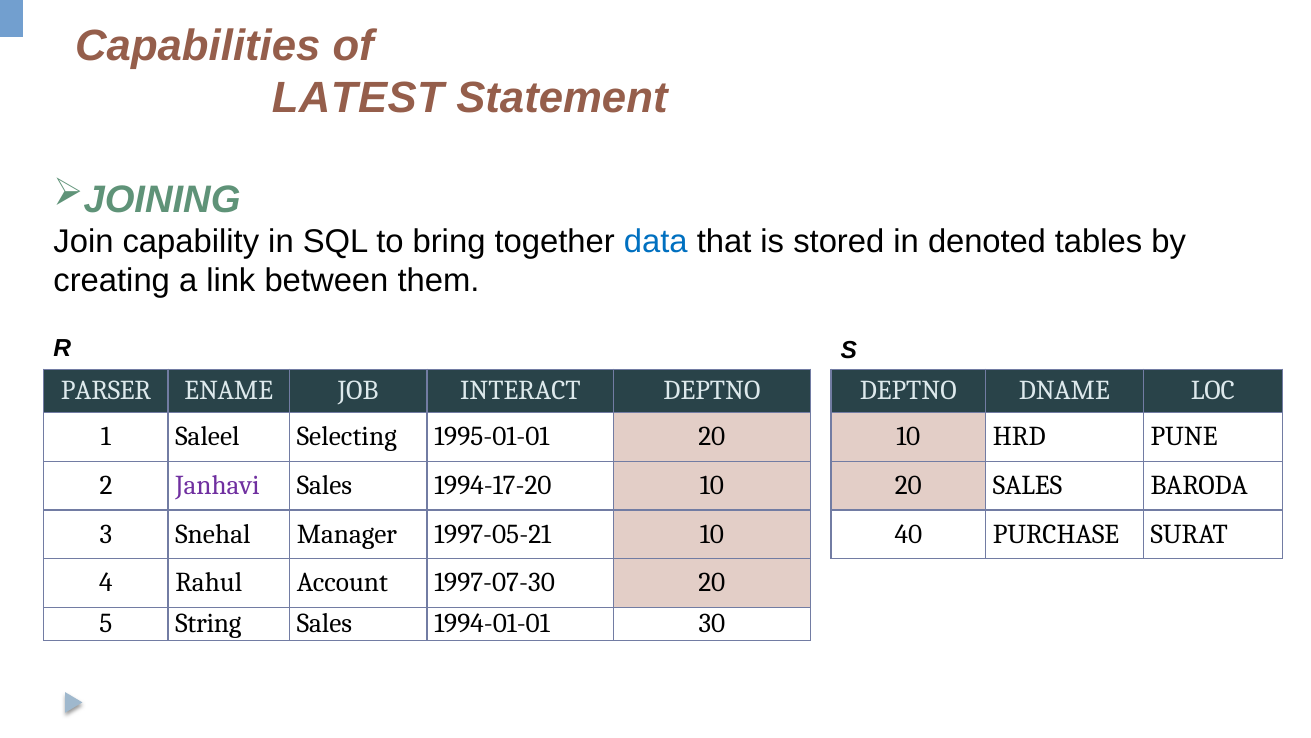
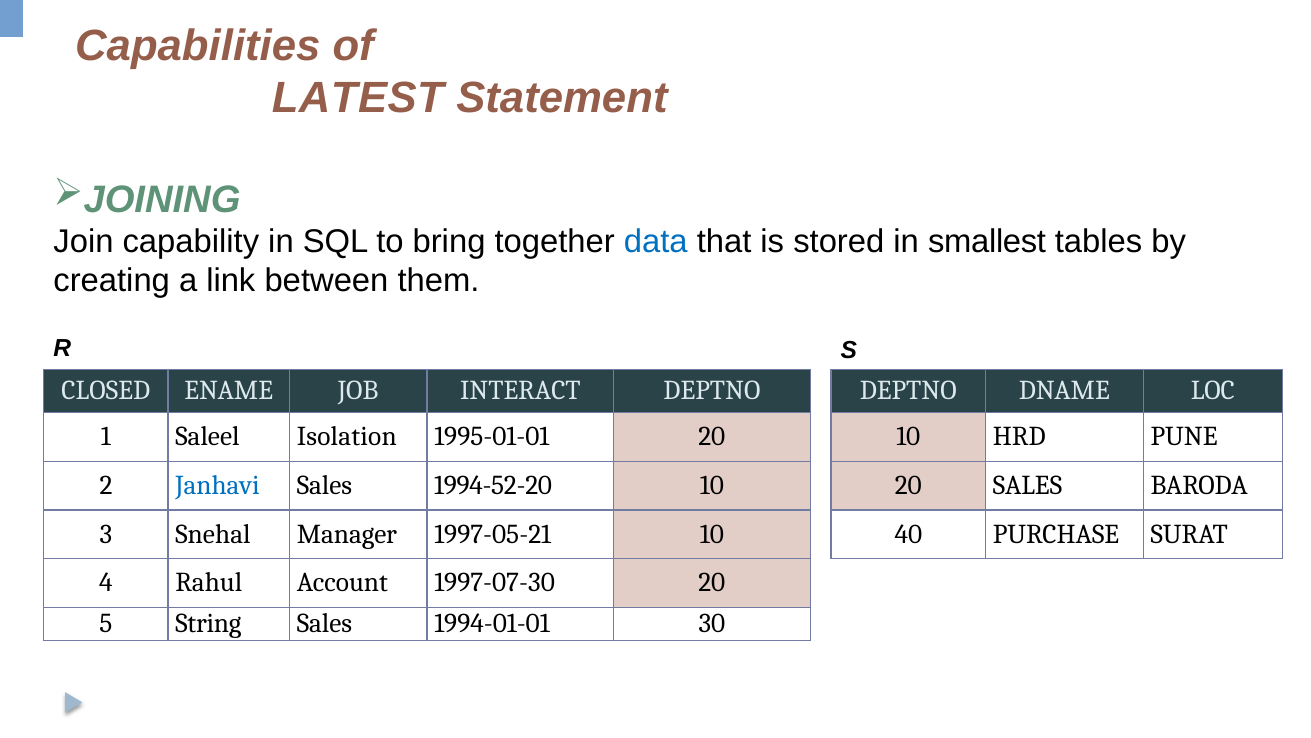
denoted: denoted -> smallest
PARSER: PARSER -> CLOSED
Selecting: Selecting -> Isolation
Janhavi colour: purple -> blue
1994-17-20: 1994-17-20 -> 1994-52-20
